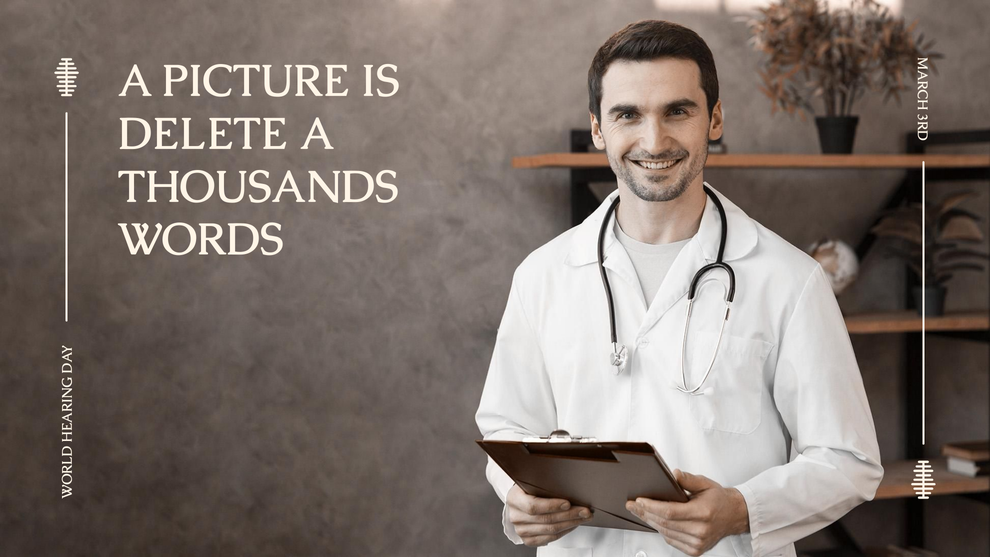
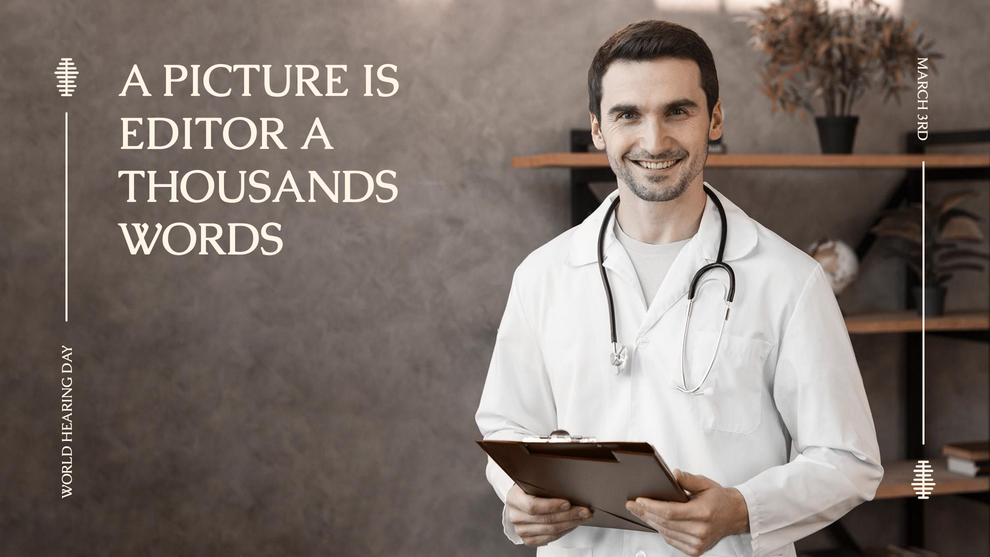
DELETE: DELETE -> EDITOR
